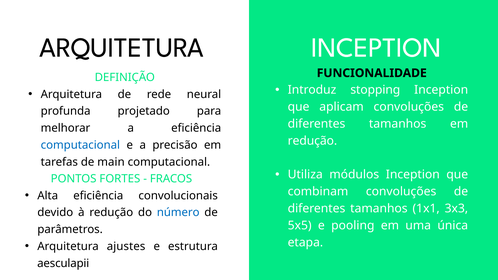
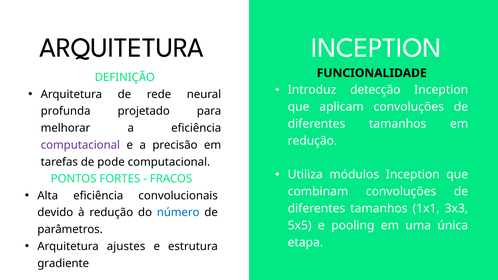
stopping: stopping -> detecção
computacional at (80, 145) colour: blue -> purple
main: main -> pode
aesculapii: aesculapii -> gradiente
